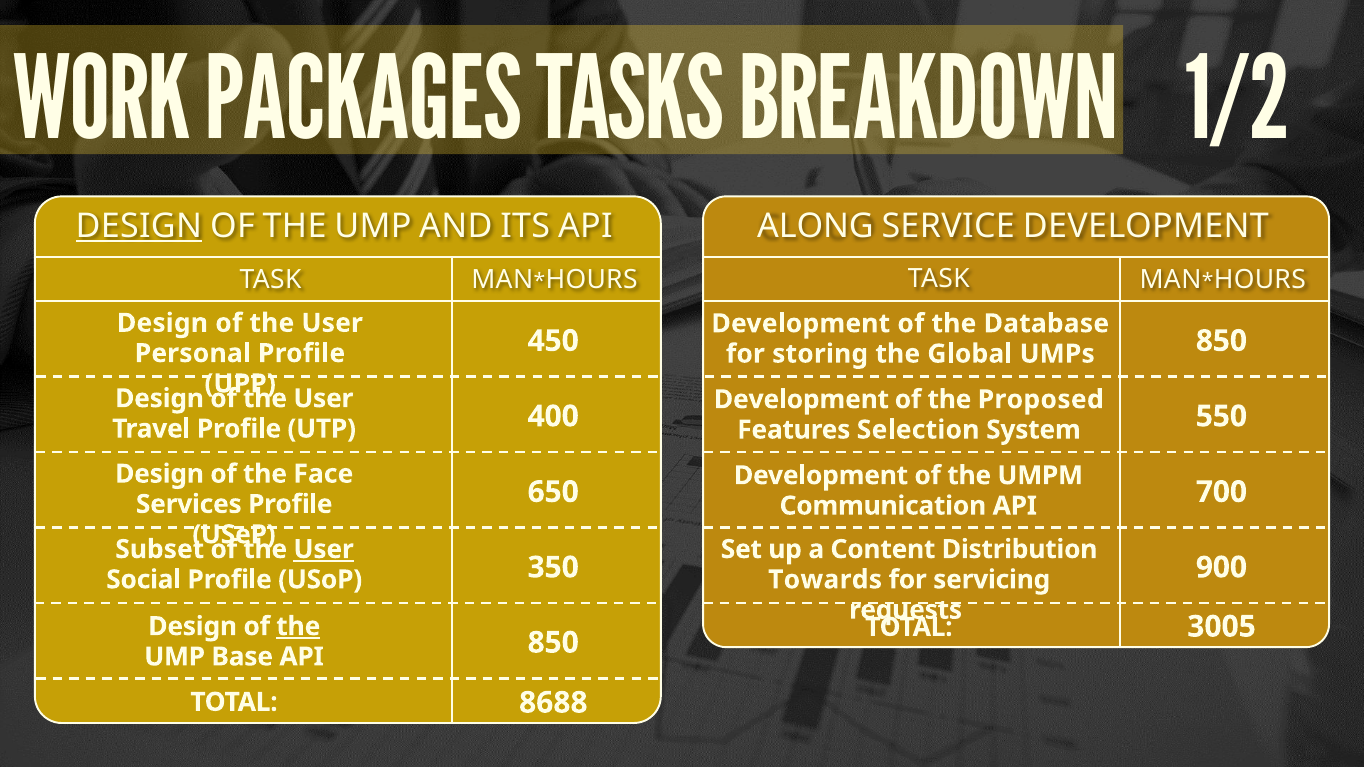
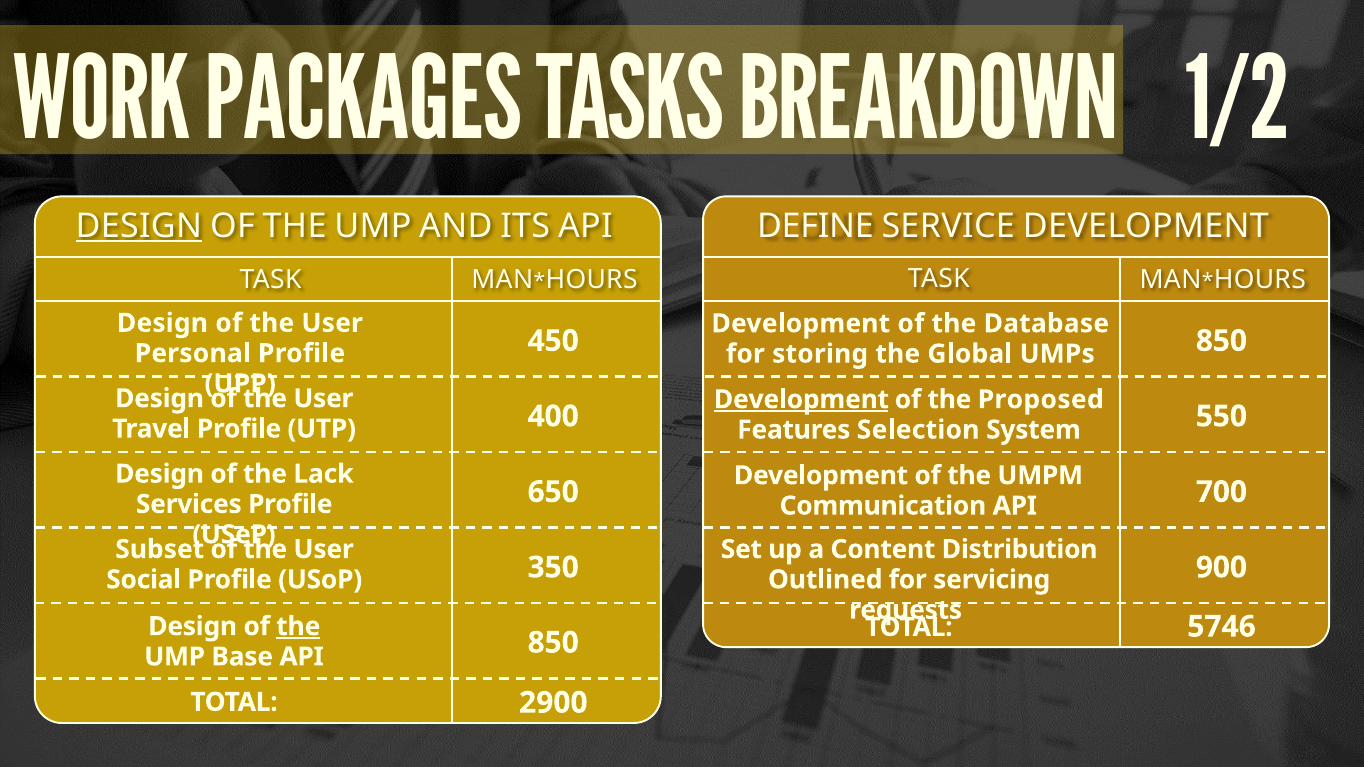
ALONG: ALONG -> DEFINE
Development at (801, 400) underline: none -> present
Face: Face -> Lack
User at (324, 549) underline: present -> none
Towards: Towards -> Outlined
3005: 3005 -> 5746
8688: 8688 -> 2900
